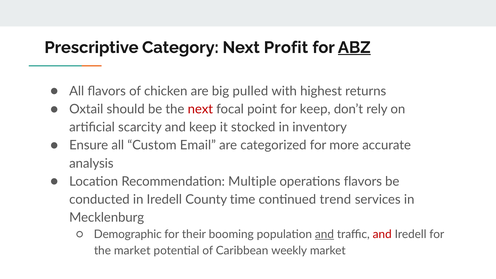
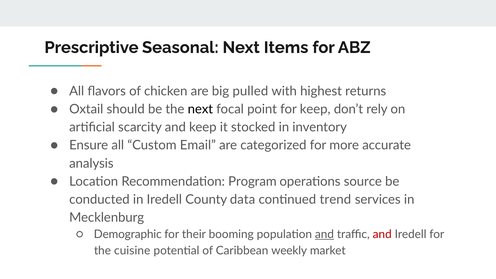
Category: Category -> Seasonal
Profit: Profit -> Items
ABZ underline: present -> none
next at (200, 109) colour: red -> black
Multiple: Multiple -> Program
operations flavors: flavors -> source
time: time -> data
the market: market -> cuisine
